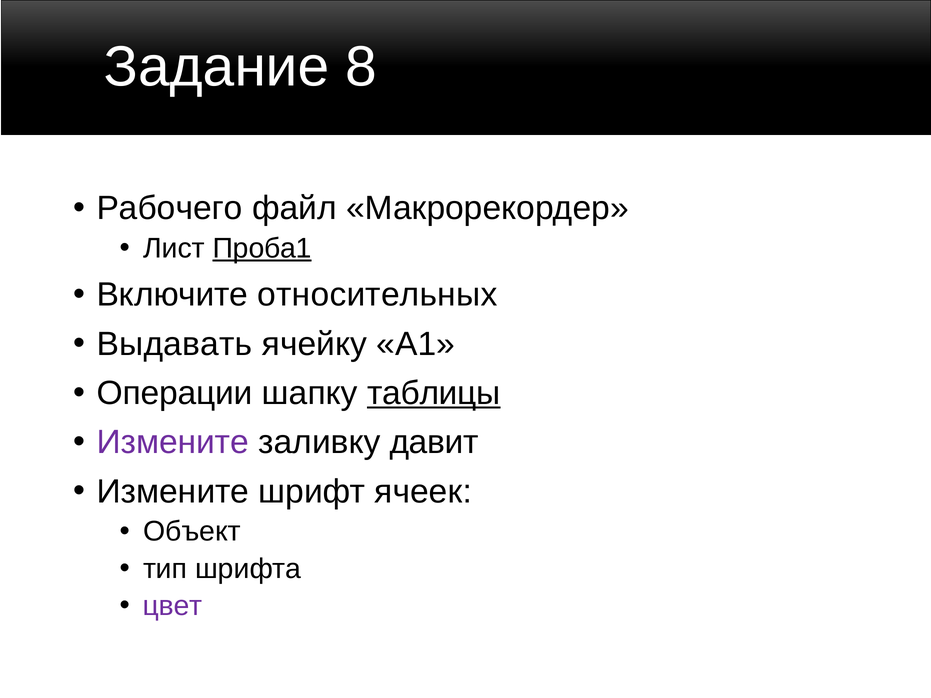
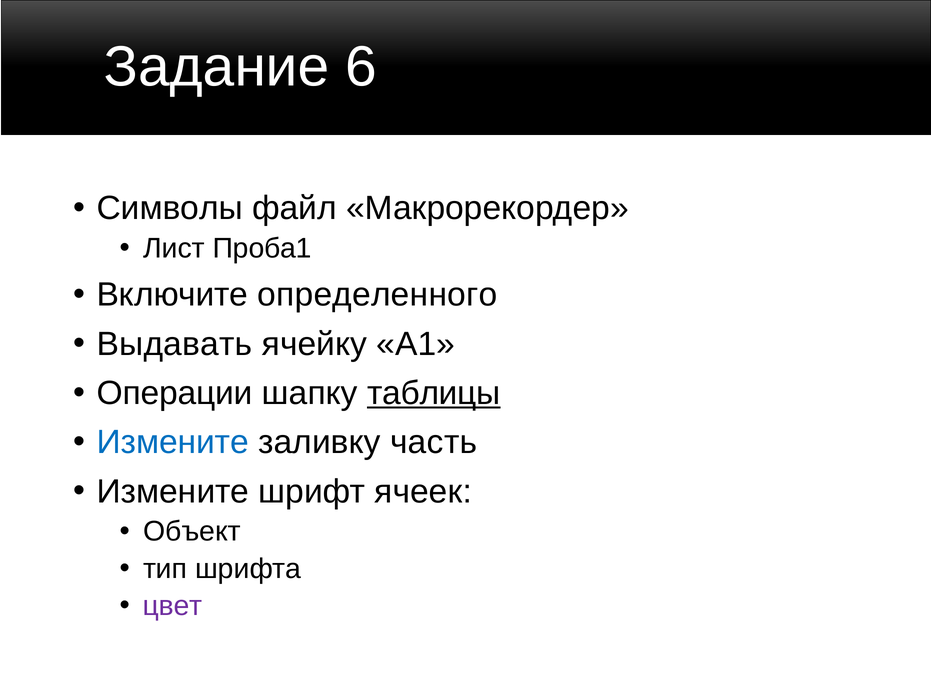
8: 8 -> 6
Рабочего: Рабочего -> Символы
Проба1 underline: present -> none
относительных: относительных -> определенного
Измените at (173, 443) colour: purple -> blue
давит: давит -> часть
